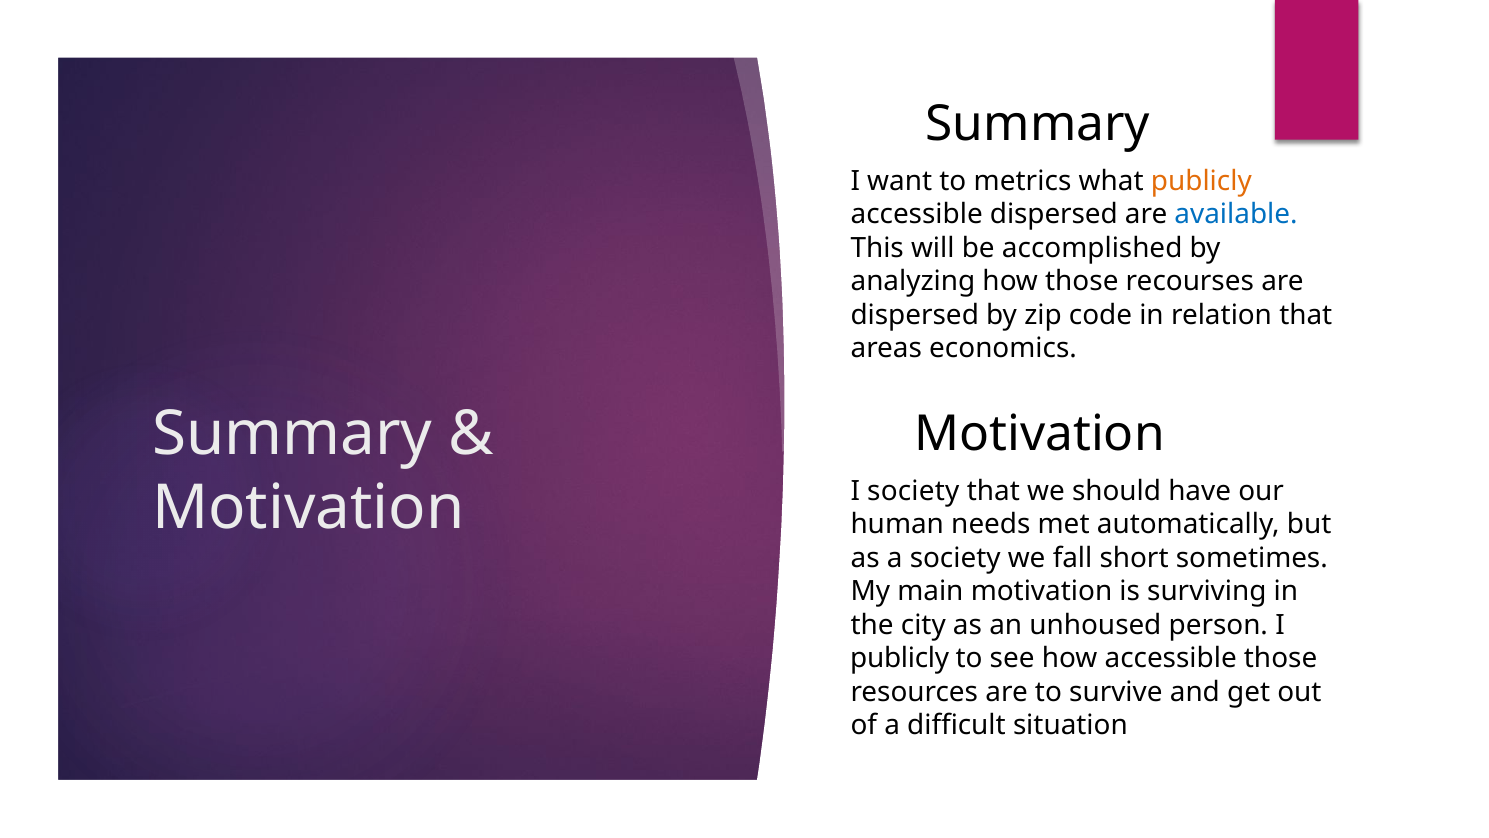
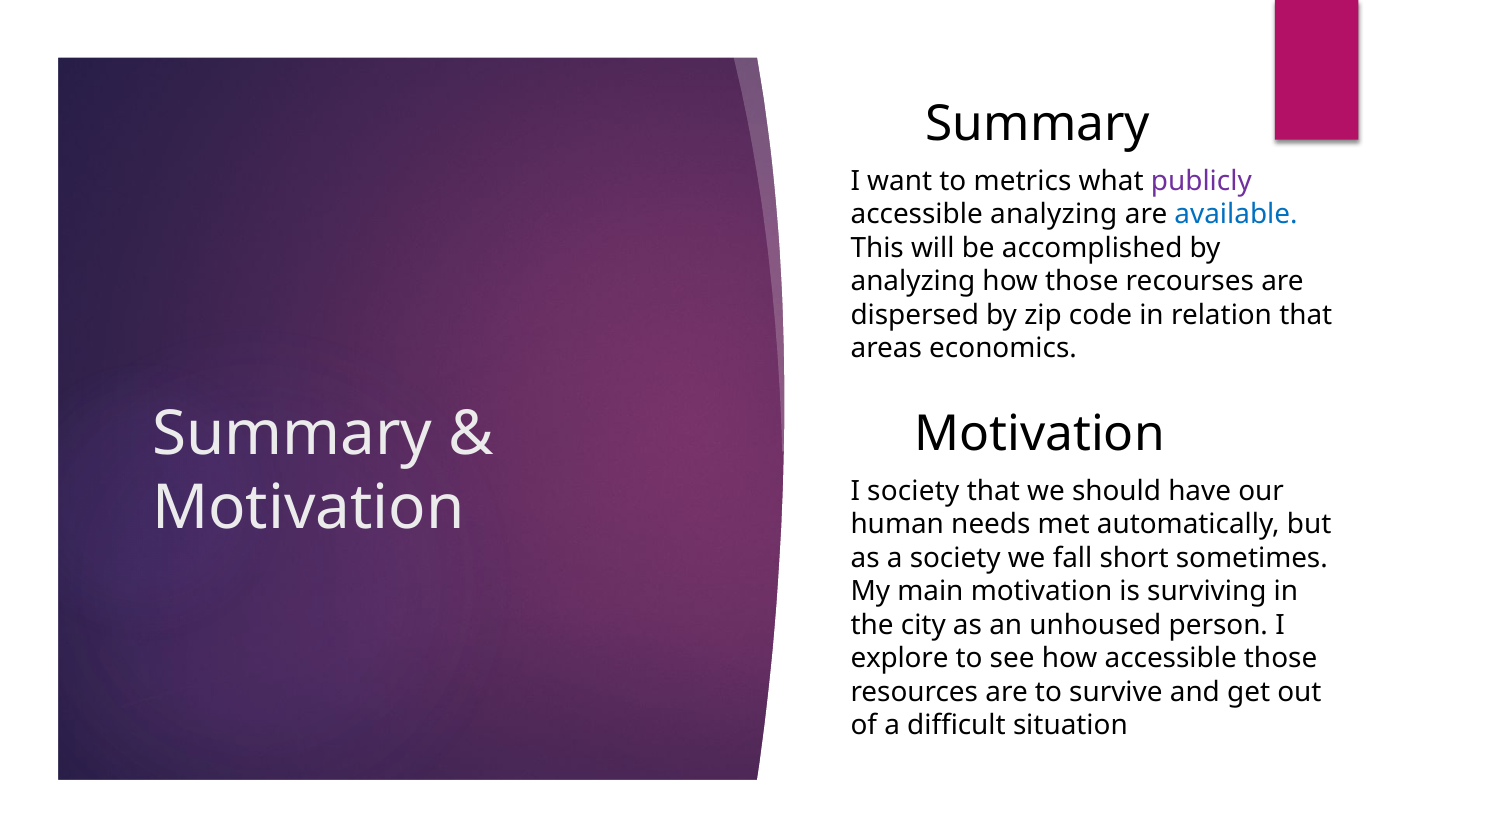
publicly at (1201, 181) colour: orange -> purple
accessible dispersed: dispersed -> analyzing
publicly at (900, 658): publicly -> explore
